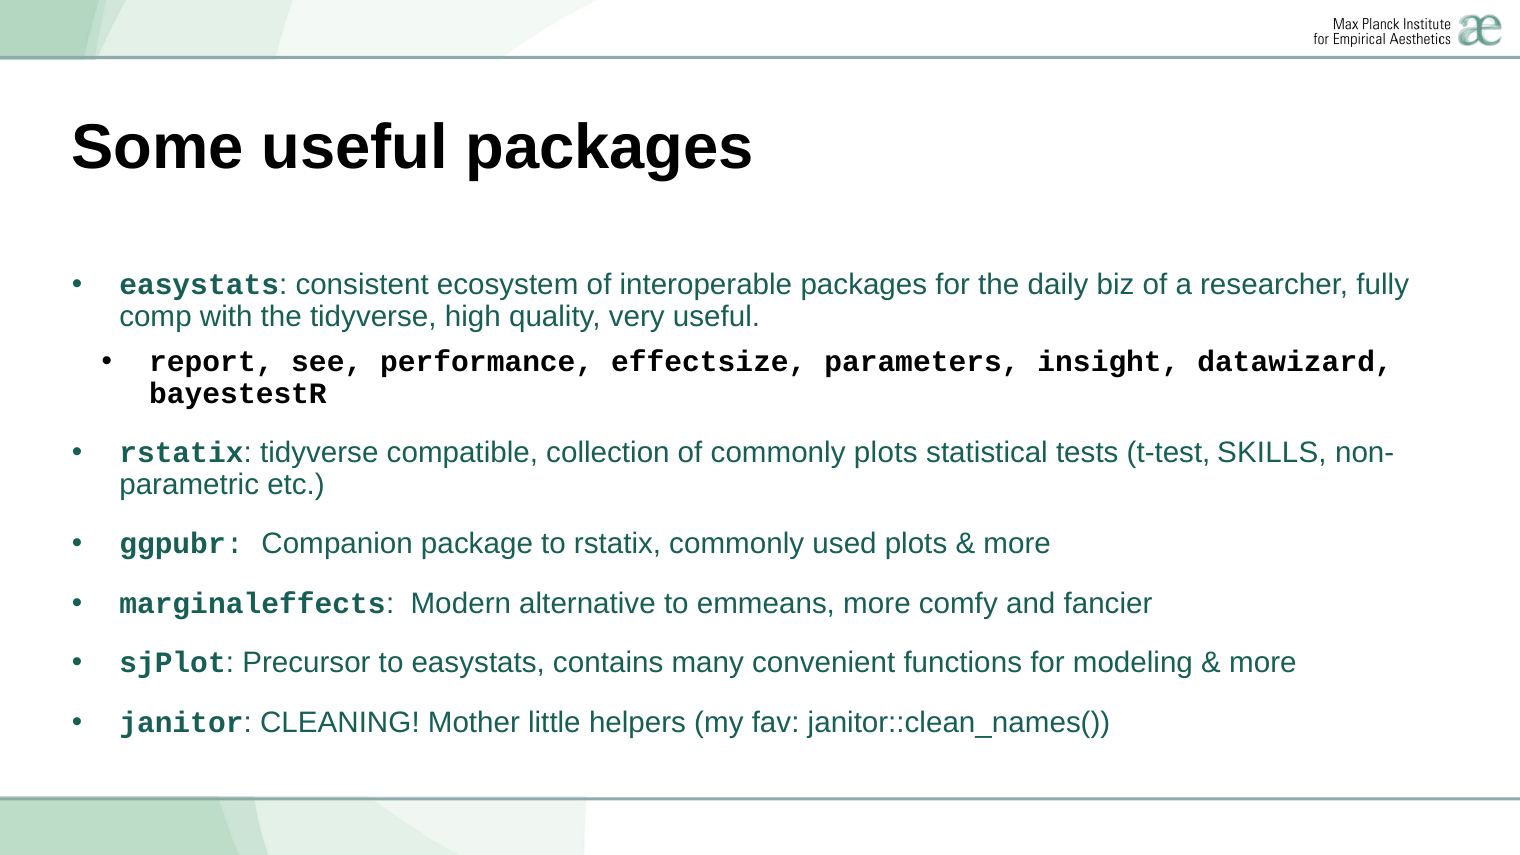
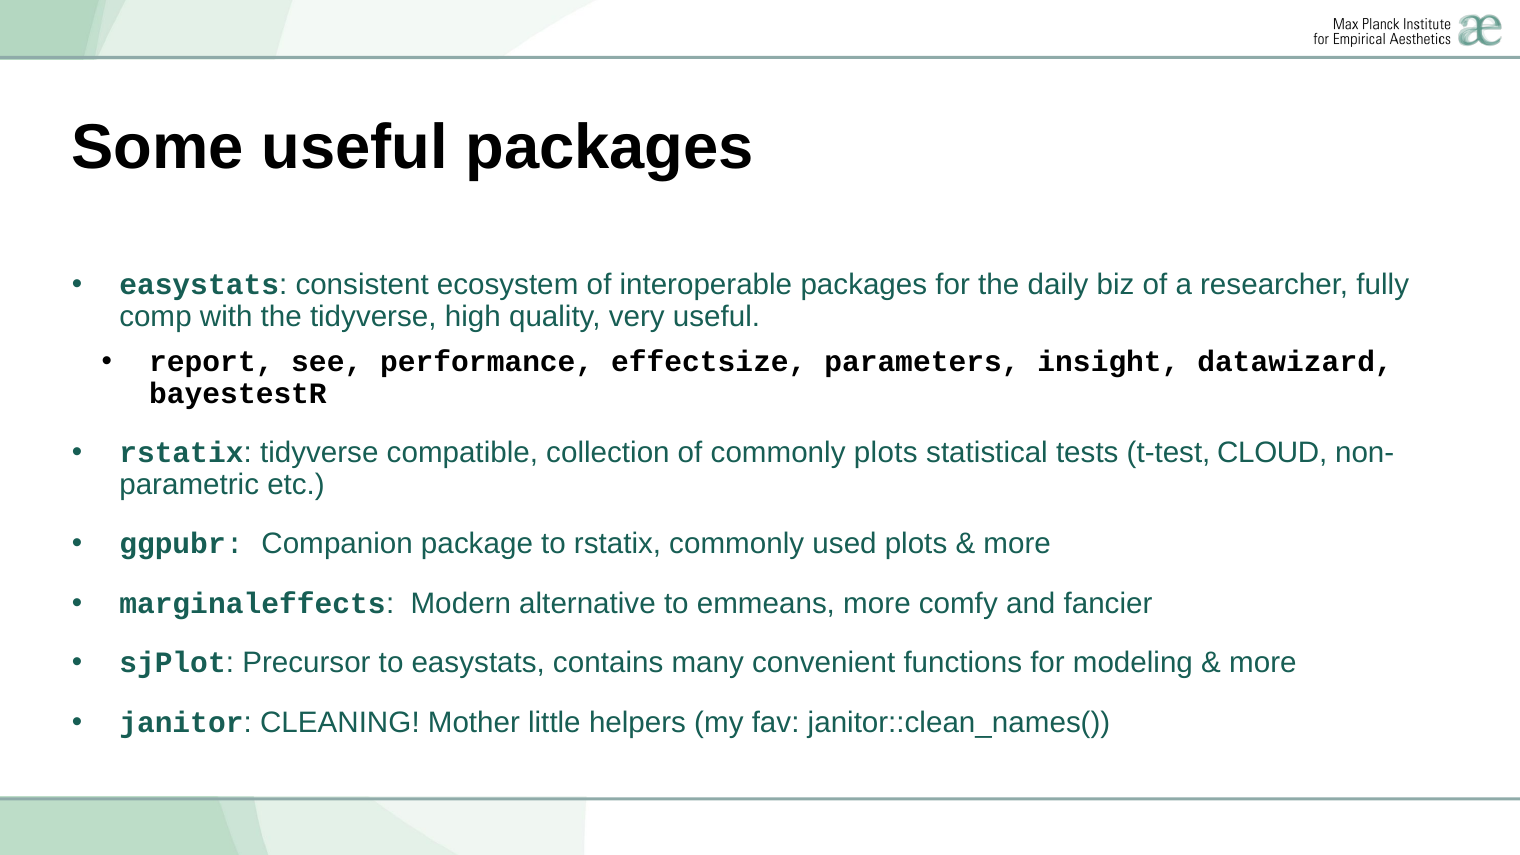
SKILLS: SKILLS -> CLOUD
